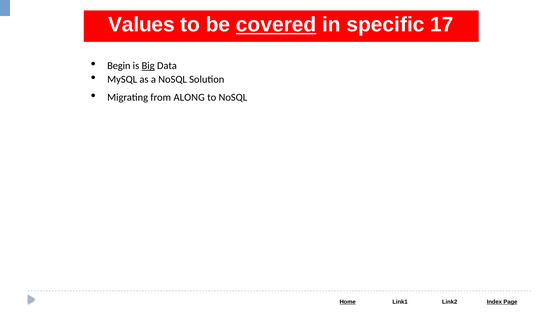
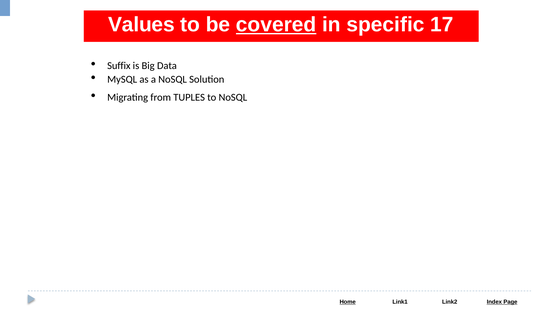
Begin: Begin -> Suffix
Big underline: present -> none
ALONG: ALONG -> TUPLES
